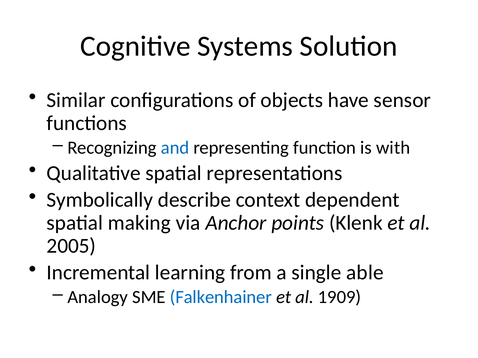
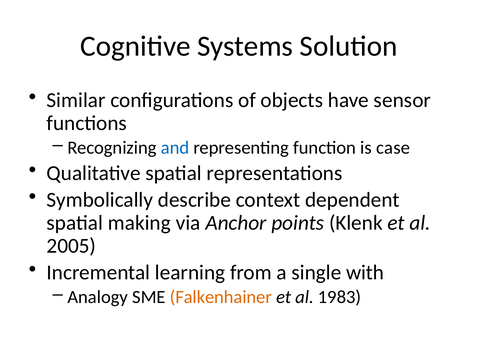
with: with -> case
able: able -> with
Falkenhainer colour: blue -> orange
1909: 1909 -> 1983
